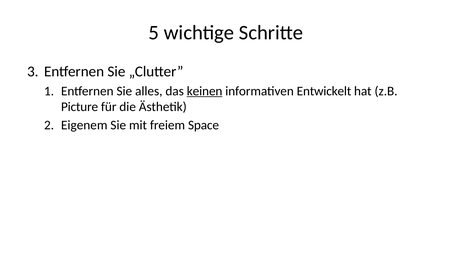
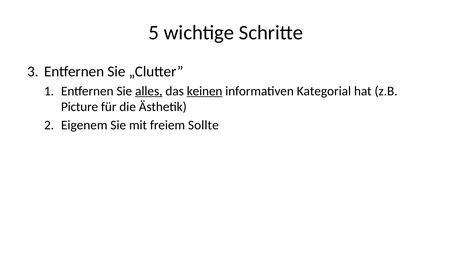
alles underline: none -> present
Entwickelt: Entwickelt -> Kategorial
Space: Space -> Sollte
